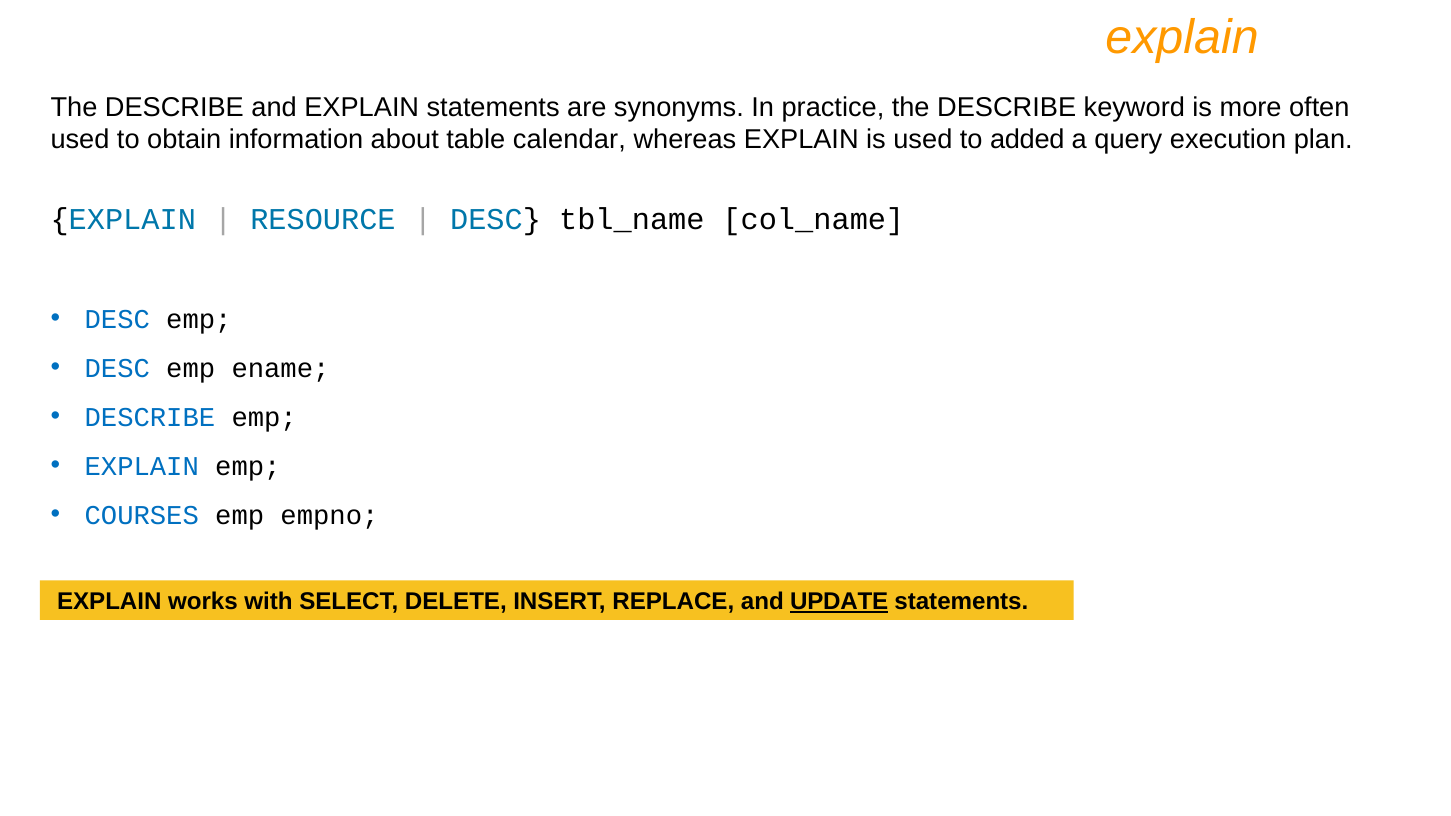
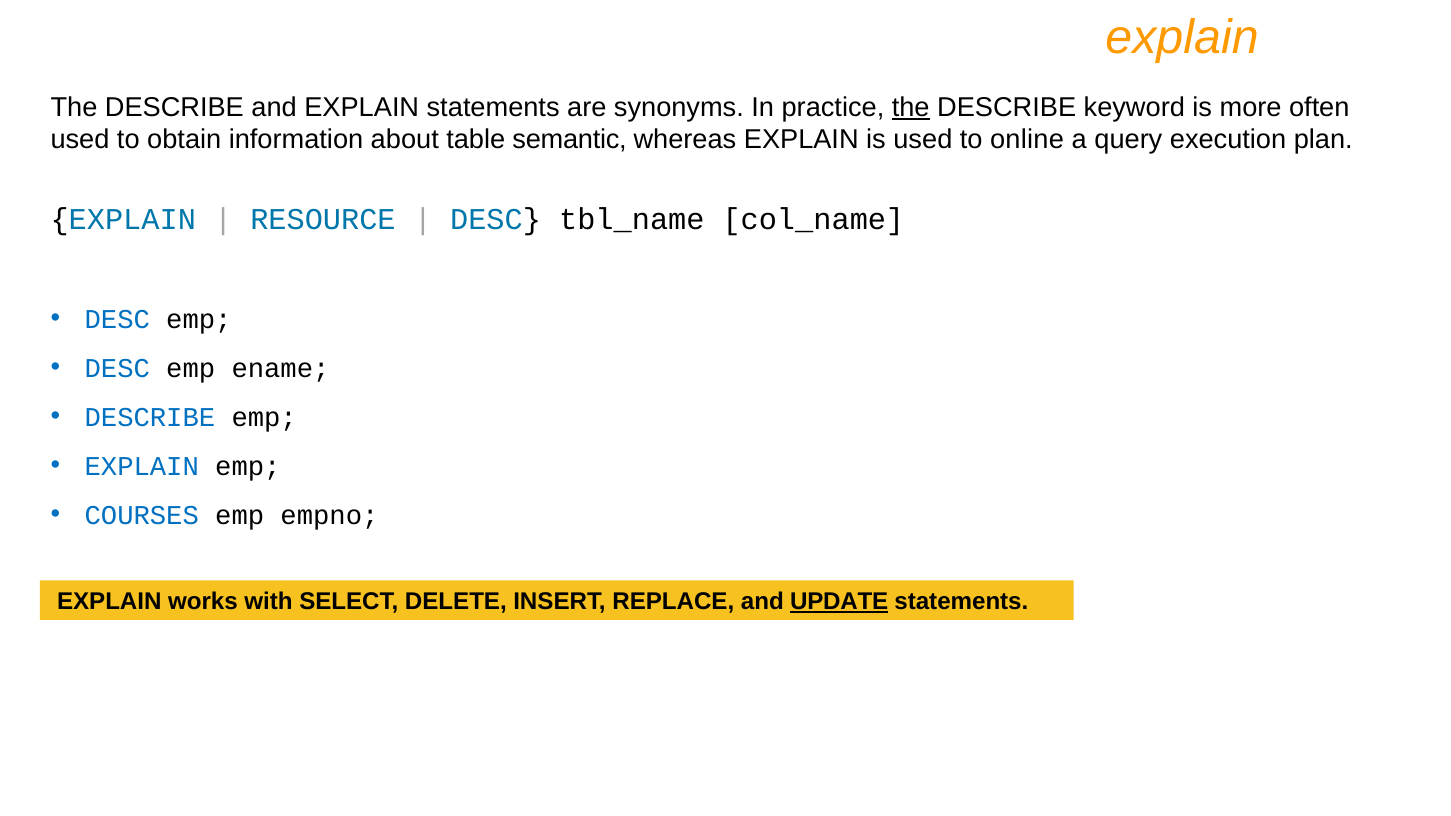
the at (911, 107) underline: none -> present
calendar: calendar -> semantic
added: added -> online
